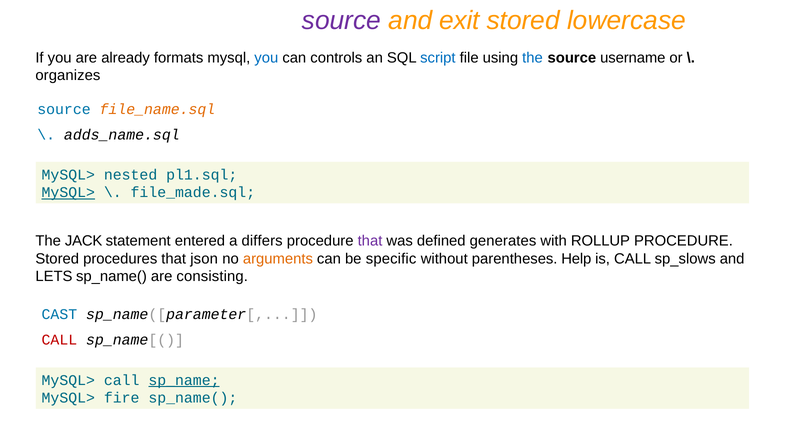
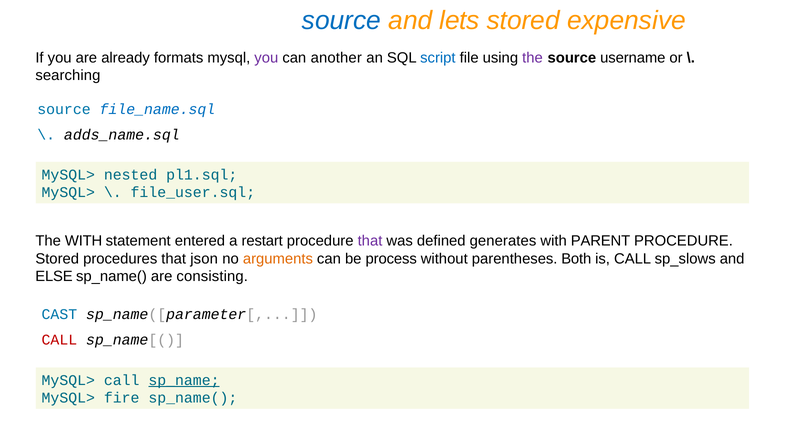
source at (341, 21) colour: purple -> blue
exit: exit -> lets
lowercase: lowercase -> expensive
you at (266, 58) colour: blue -> purple
controls: controls -> another
the at (533, 58) colour: blue -> purple
organizes: organizes -> searching
file_name.sql colour: orange -> blue
MySQL> at (68, 192) underline: present -> none
file_made.sql: file_made.sql -> file_user.sql
The JACK: JACK -> WITH
differs: differs -> restart
ROLLUP: ROLLUP -> PARENT
specific: specific -> process
Help: Help -> Both
LETS: LETS -> ELSE
